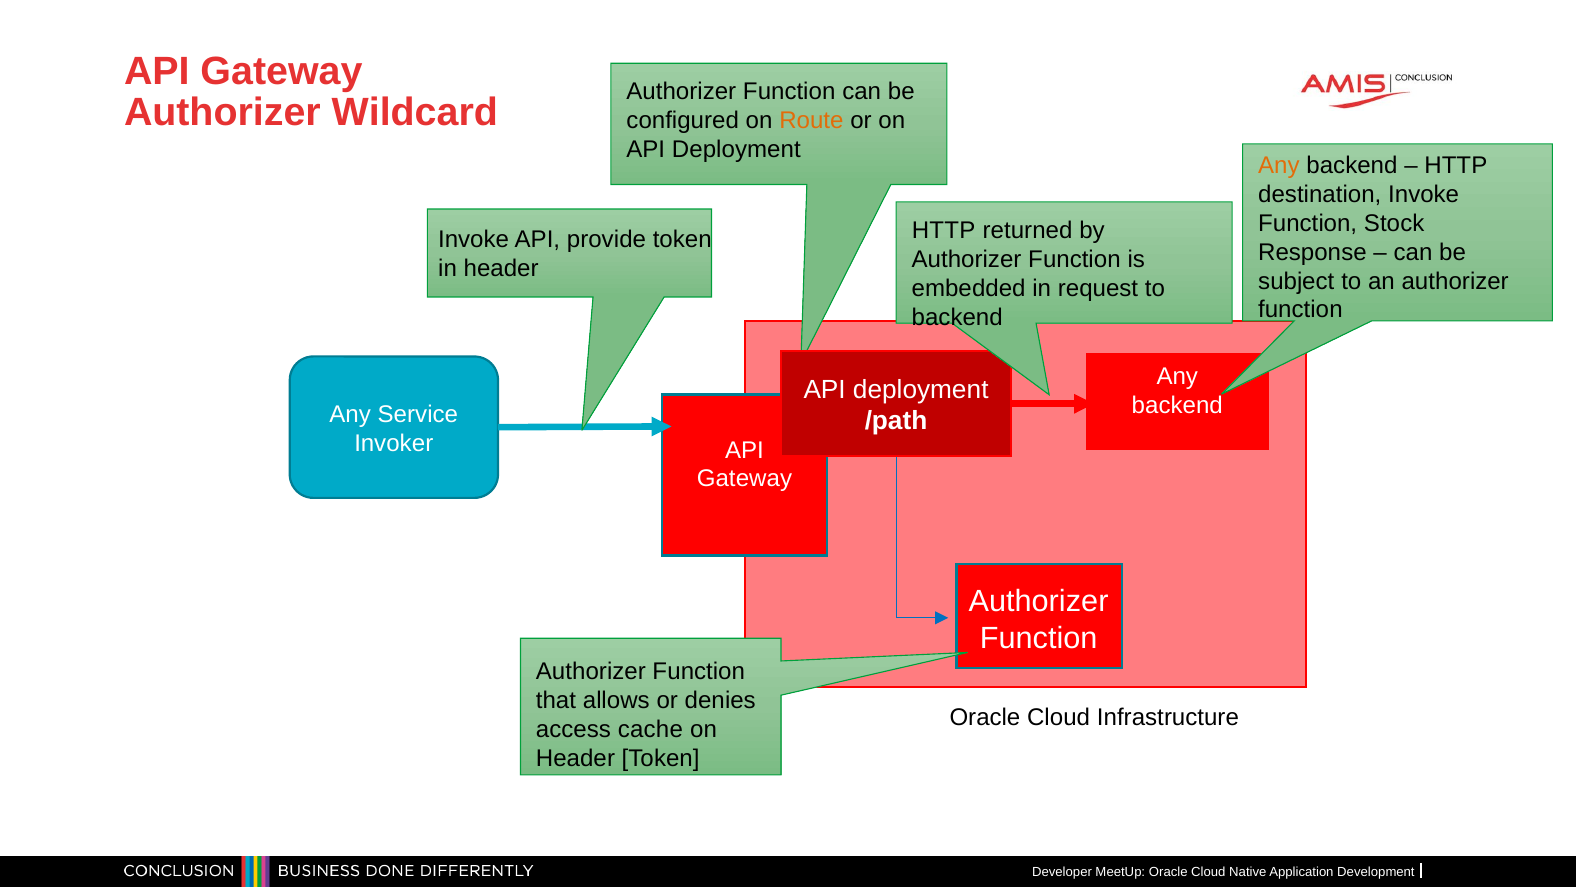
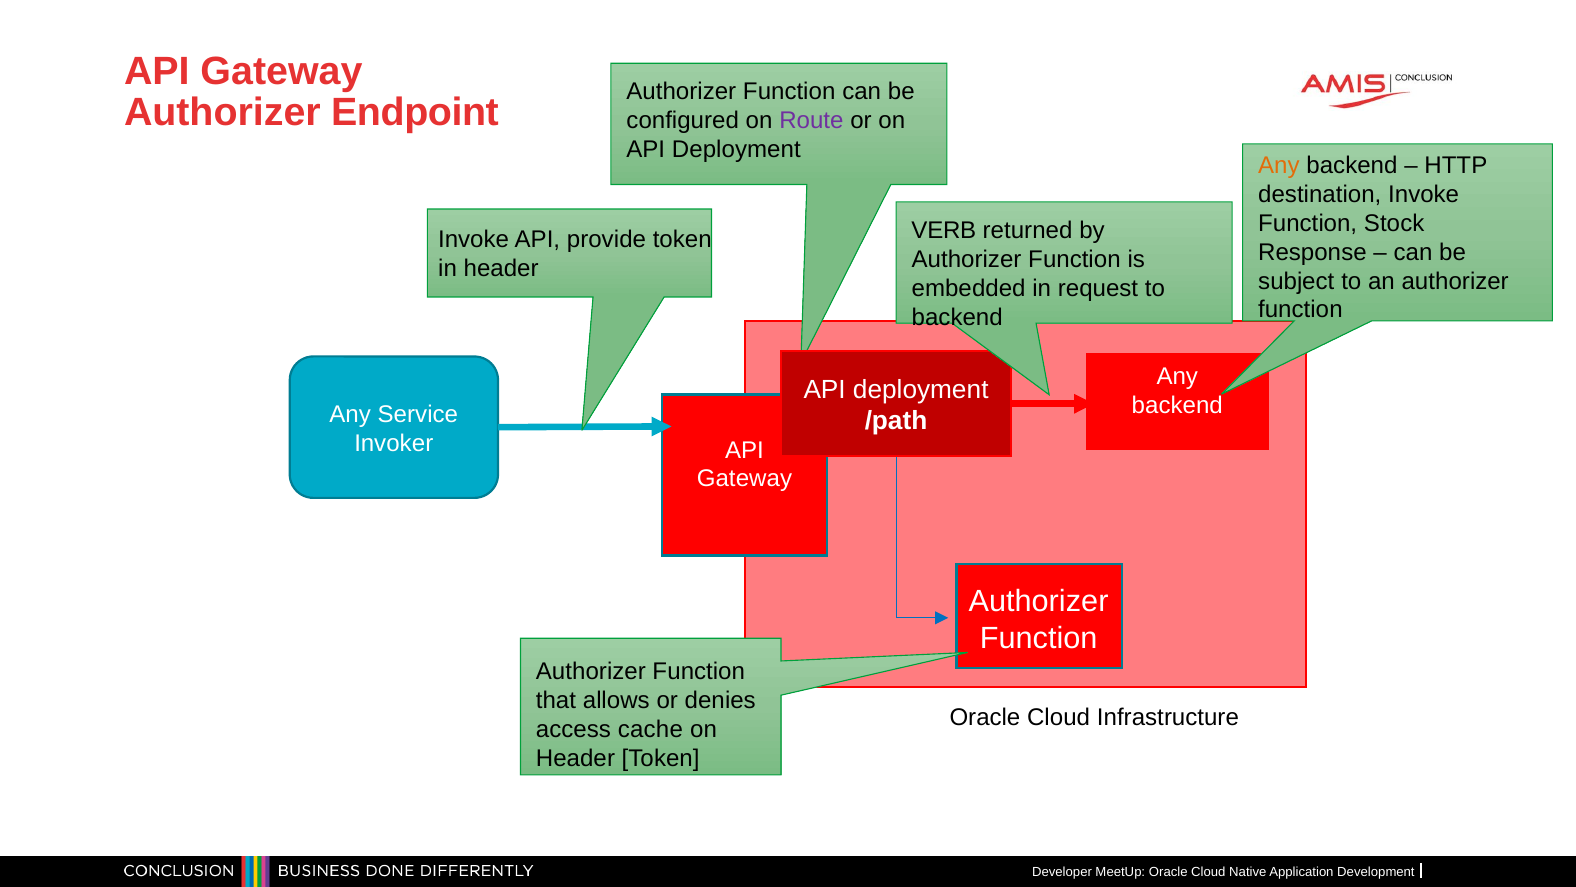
Wildcard: Wildcard -> Endpoint
Route colour: orange -> purple
HTTP at (944, 230): HTTP -> VERB
